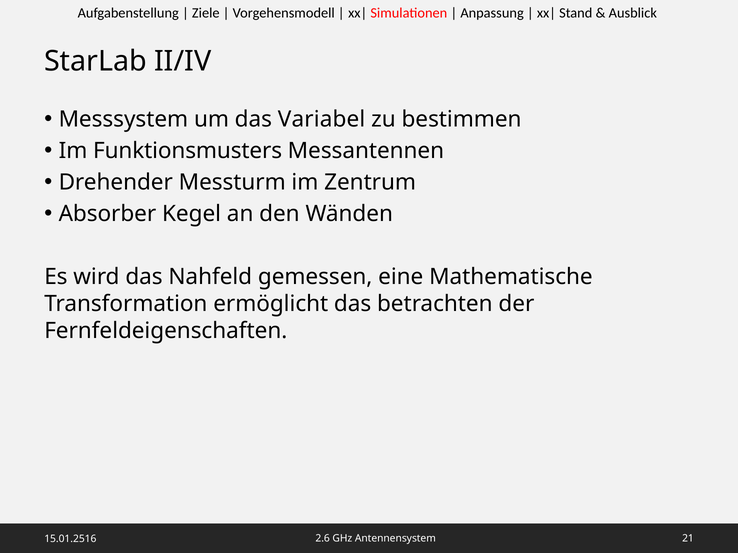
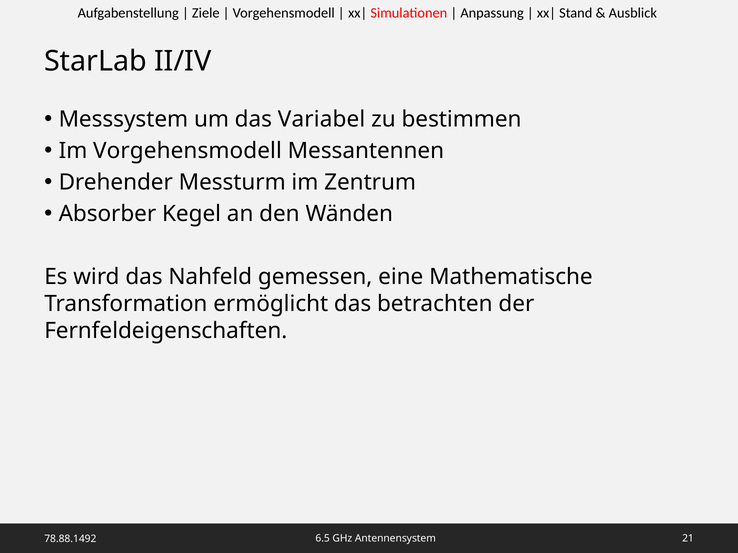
Im Funktionsmusters: Funktionsmusters -> Vorgehensmodell
2.6: 2.6 -> 6.5
15.01.2516: 15.01.2516 -> 78.88.1492
